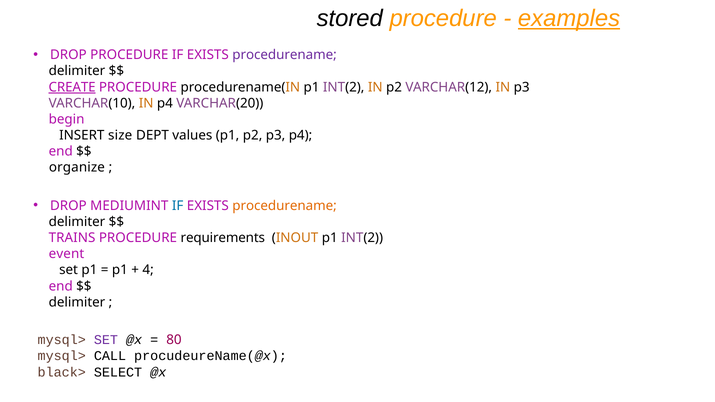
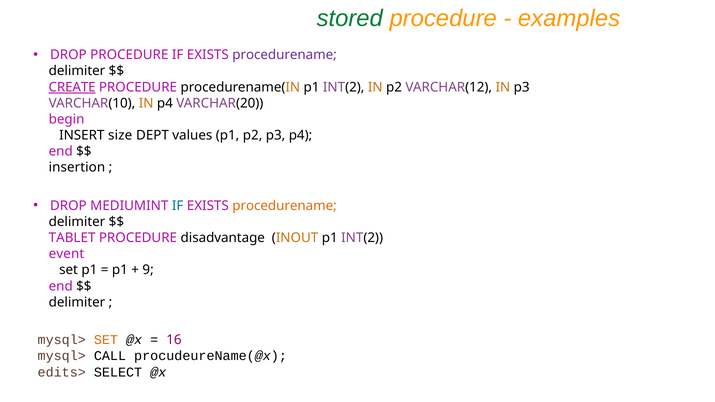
stored colour: black -> green
examples underline: present -> none
organize: organize -> insertion
TRAINS: TRAINS -> TABLET
requirements: requirements -> disadvantage
4: 4 -> 9
SET at (106, 340) colour: purple -> orange
80: 80 -> 16
black>: black> -> edits>
